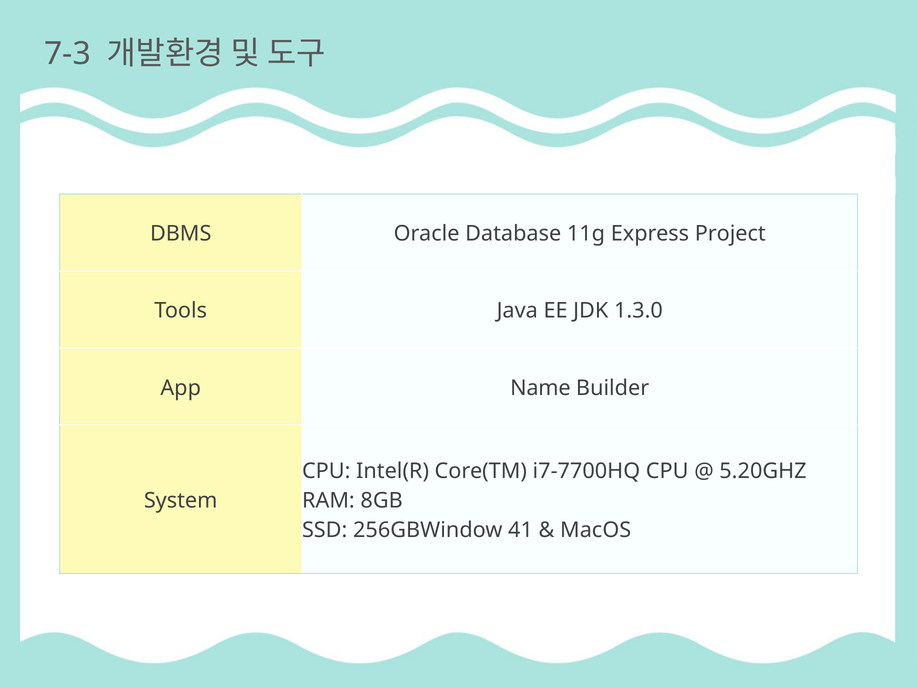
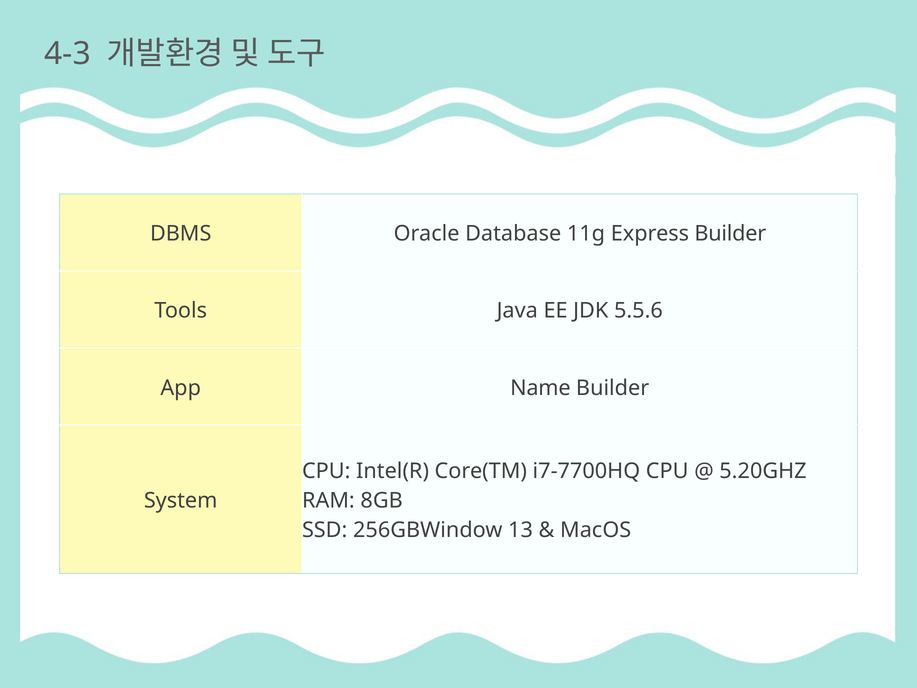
7-3: 7-3 -> 4-3
Express Project: Project -> Builder
1.3.0: 1.3.0 -> 5.5.6
41: 41 -> 13
